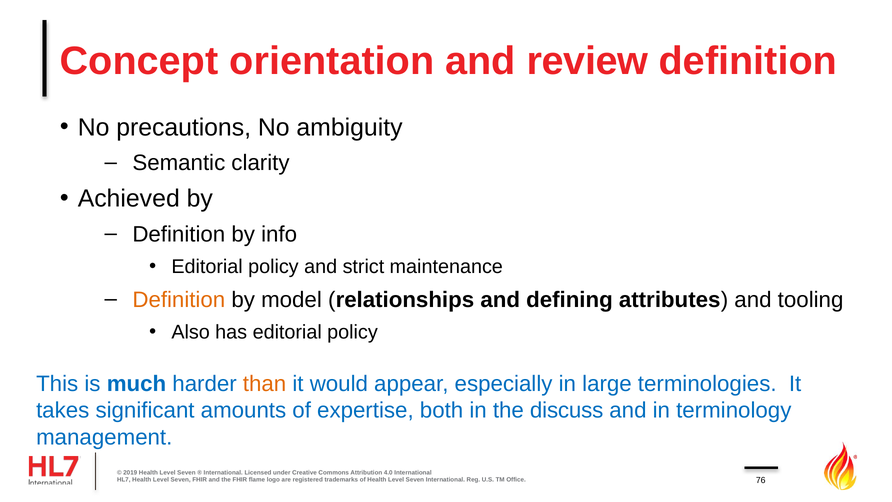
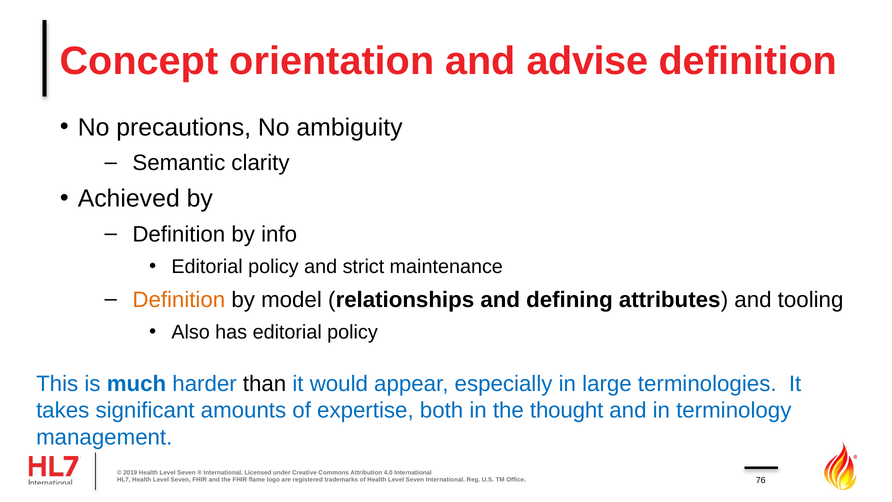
review: review -> advise
than colour: orange -> black
discuss: discuss -> thought
